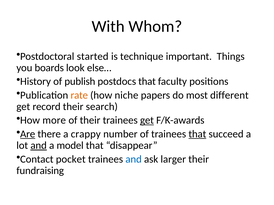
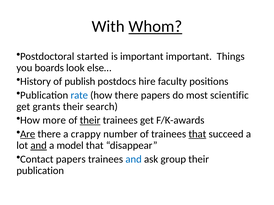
Whom underline: none -> present
is technique: technique -> important
postdocs that: that -> hire
rate colour: orange -> blue
how niche: niche -> there
different: different -> scientific
record: record -> grants
their at (90, 121) underline: none -> present
get at (147, 121) underline: present -> none
Contact pocket: pocket -> papers
larger: larger -> group
fundraising at (40, 171): fundraising -> publication
